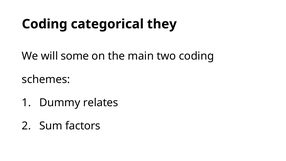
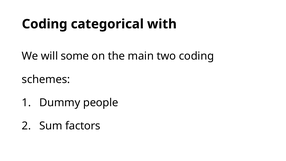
they: they -> with
relates: relates -> people
